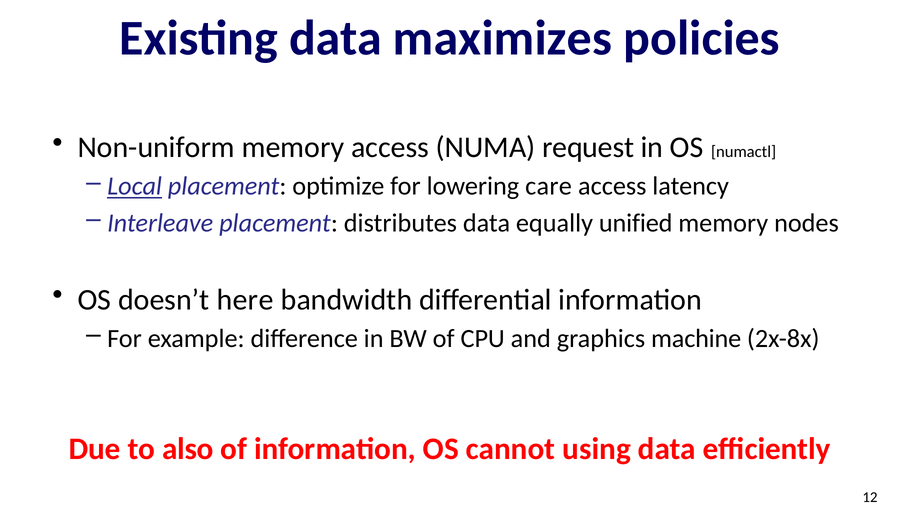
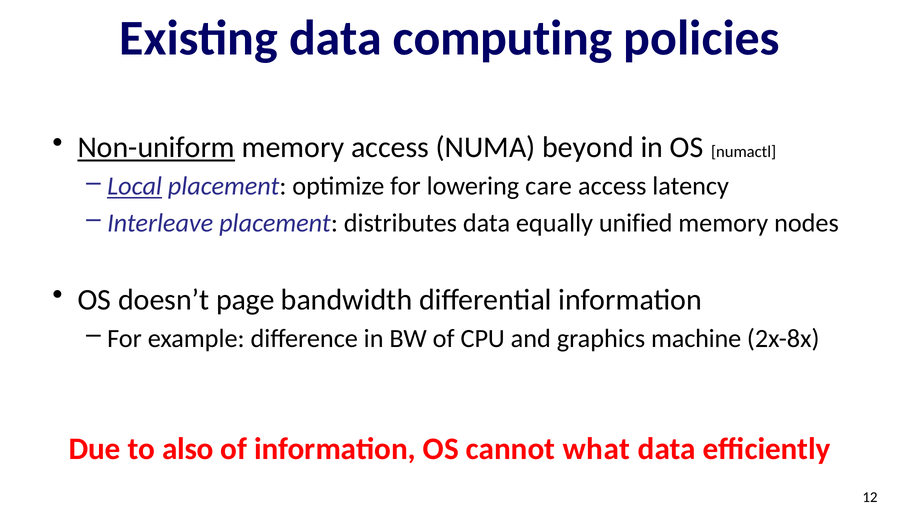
maximizes: maximizes -> computing
Non-uniform underline: none -> present
request: request -> beyond
here: here -> page
using: using -> what
